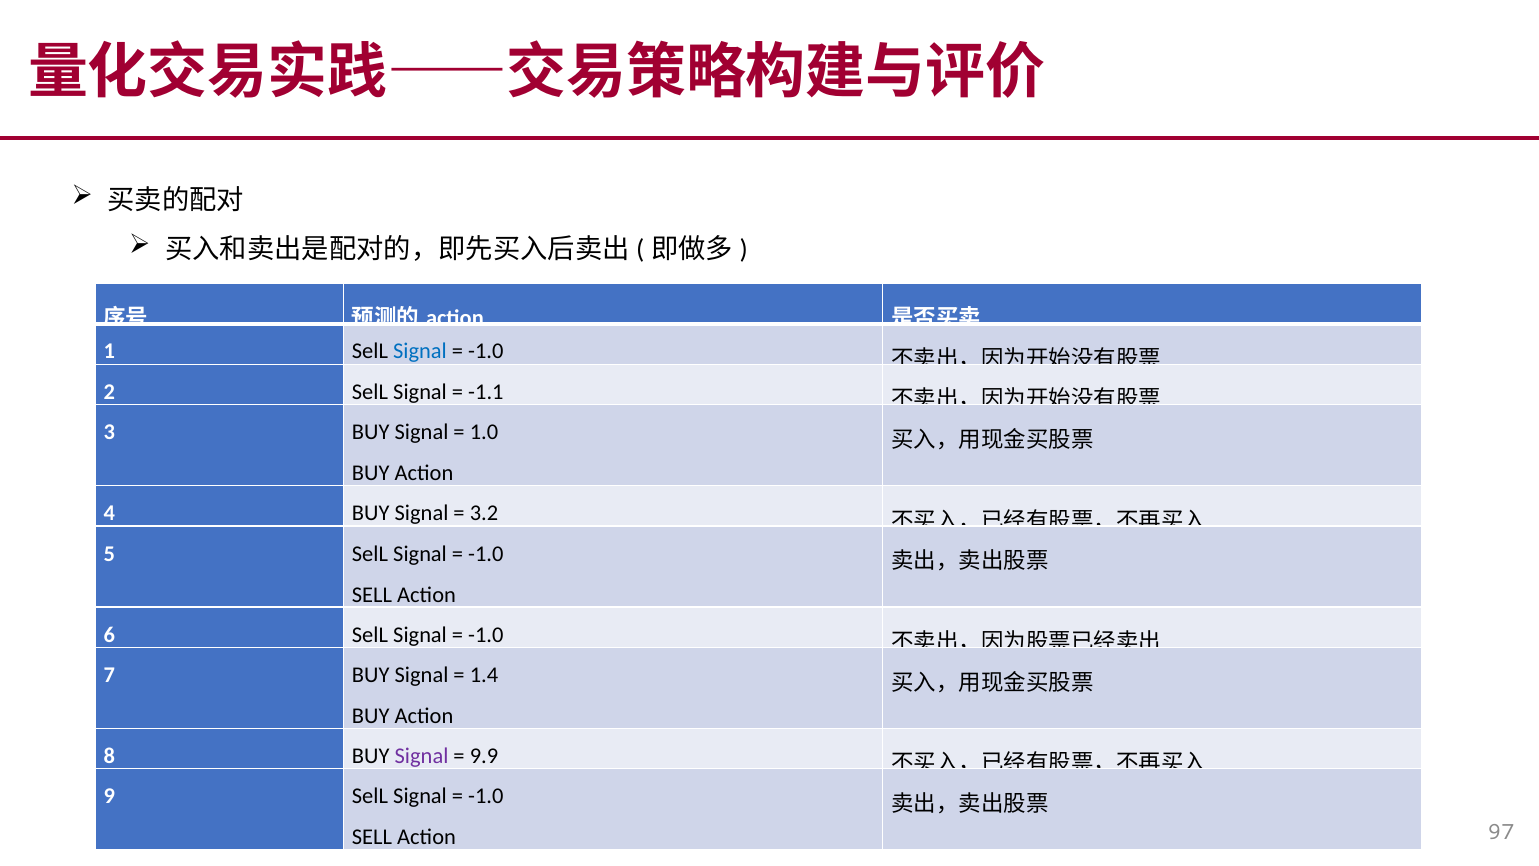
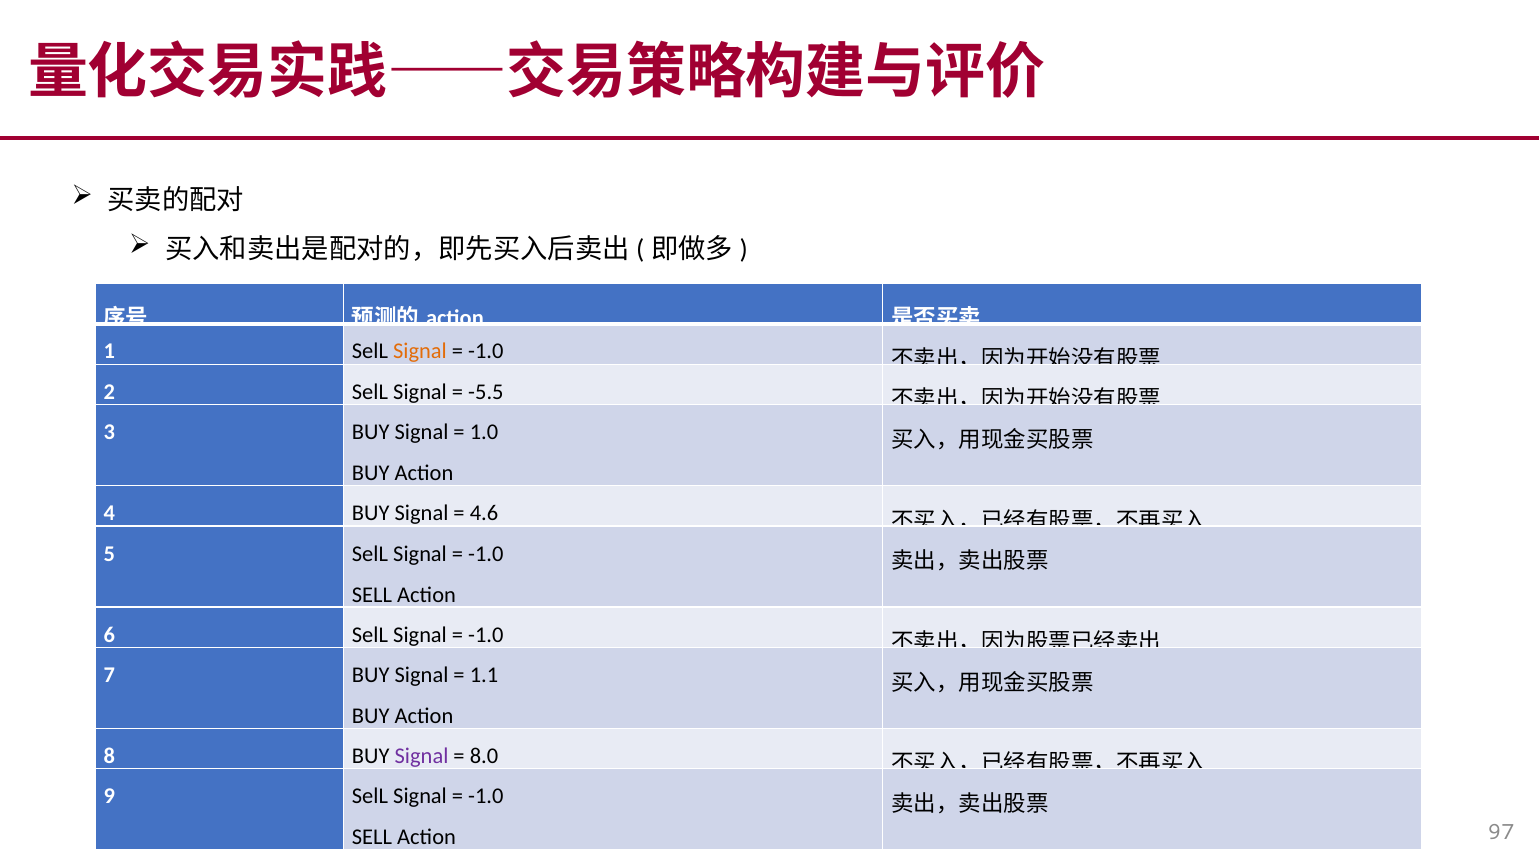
Signal at (420, 351) colour: blue -> orange
-1.1: -1.1 -> -5.5
3.2: 3.2 -> 4.6
1.4: 1.4 -> 1.1
9.9: 9.9 -> 8.0
